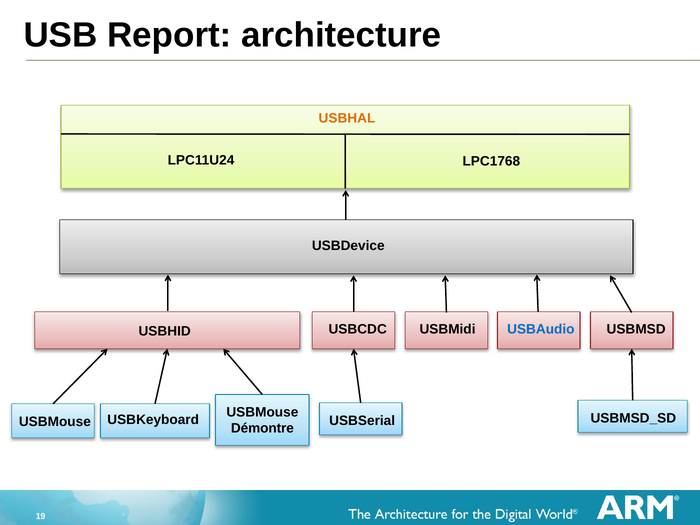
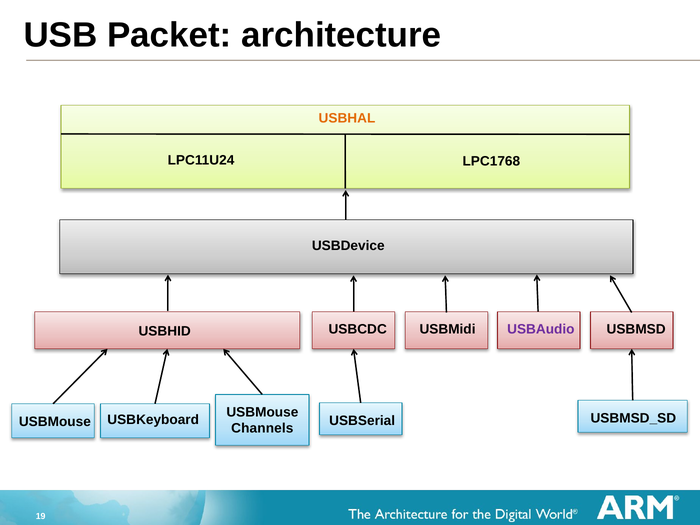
Report: Report -> Packet
USBAudio colour: blue -> purple
Démontre: Démontre -> Channels
